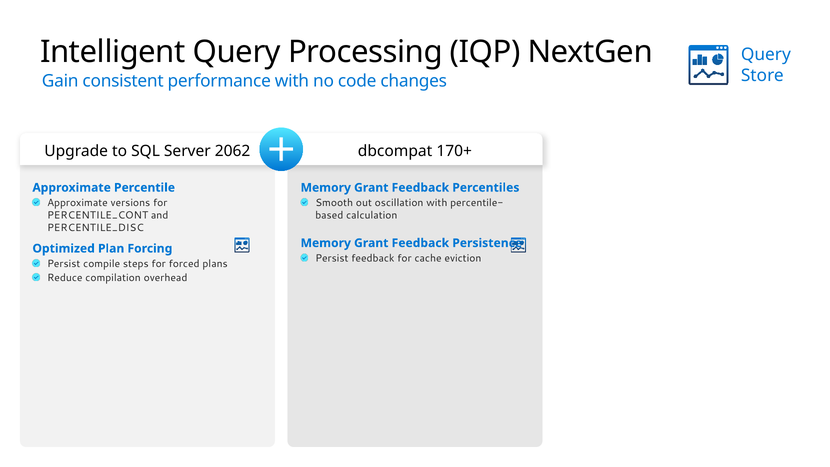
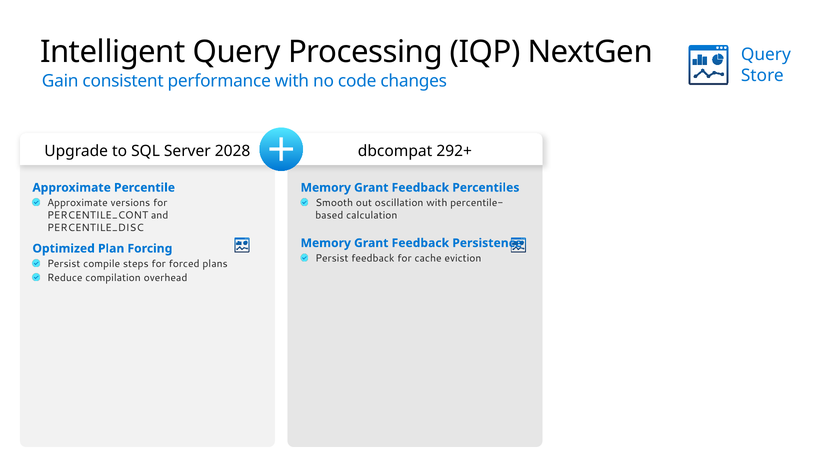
2062: 2062 -> 2028
170+: 170+ -> 292+
